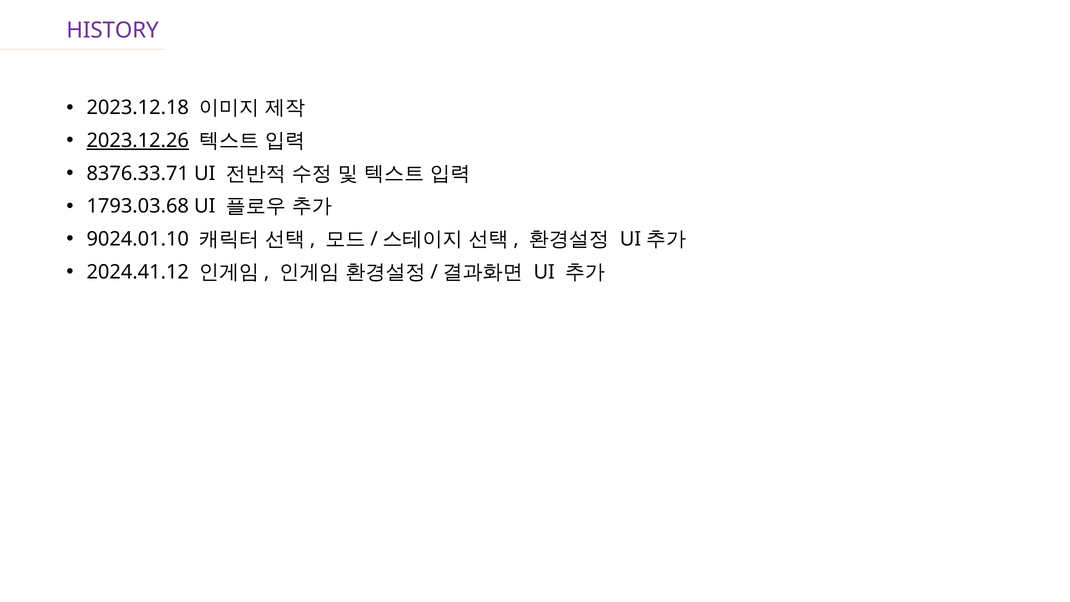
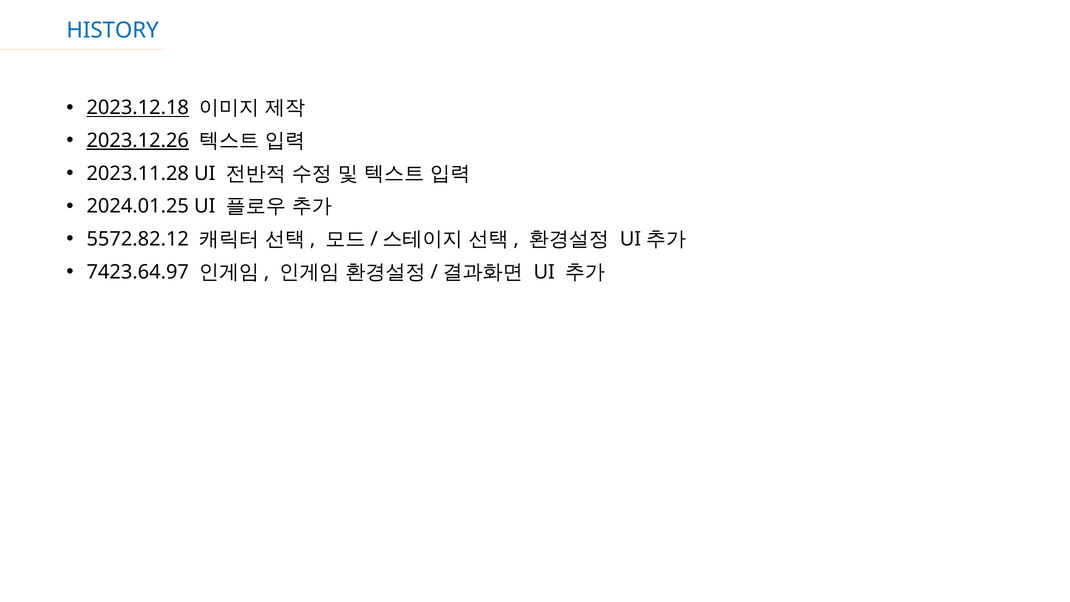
HISTORY colour: purple -> blue
2023.12.18 underline: none -> present
8376.33.71: 8376.33.71 -> 2023.11.28
1793.03.68: 1793.03.68 -> 2024.01.25
9024.01.10: 9024.01.10 -> 5572.82.12
2024.41.12: 2024.41.12 -> 7423.64.97
